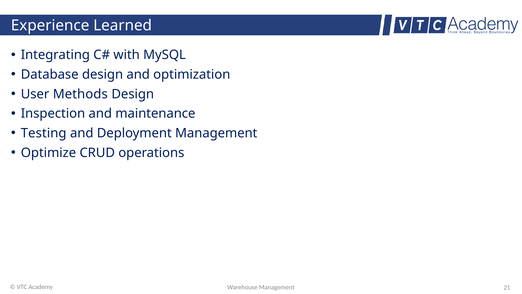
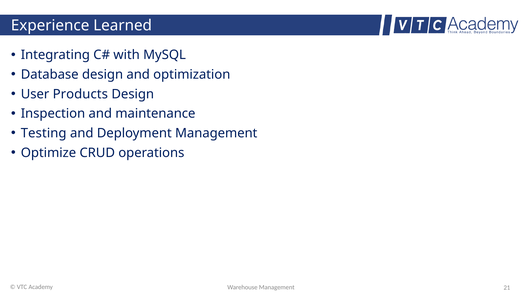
Methods: Methods -> Products
